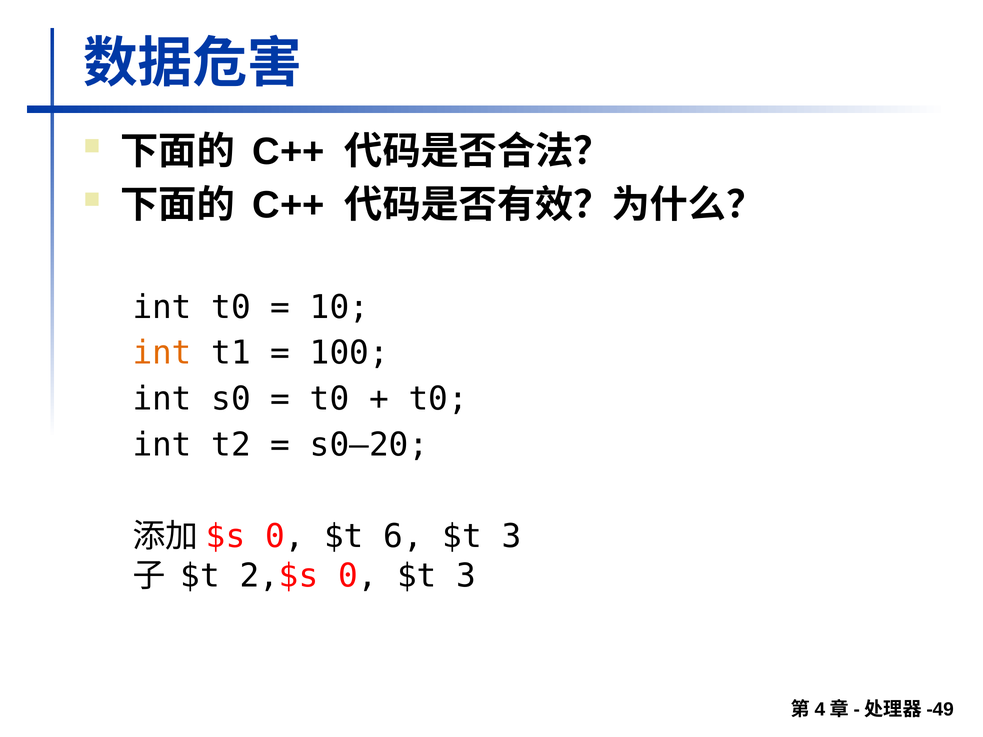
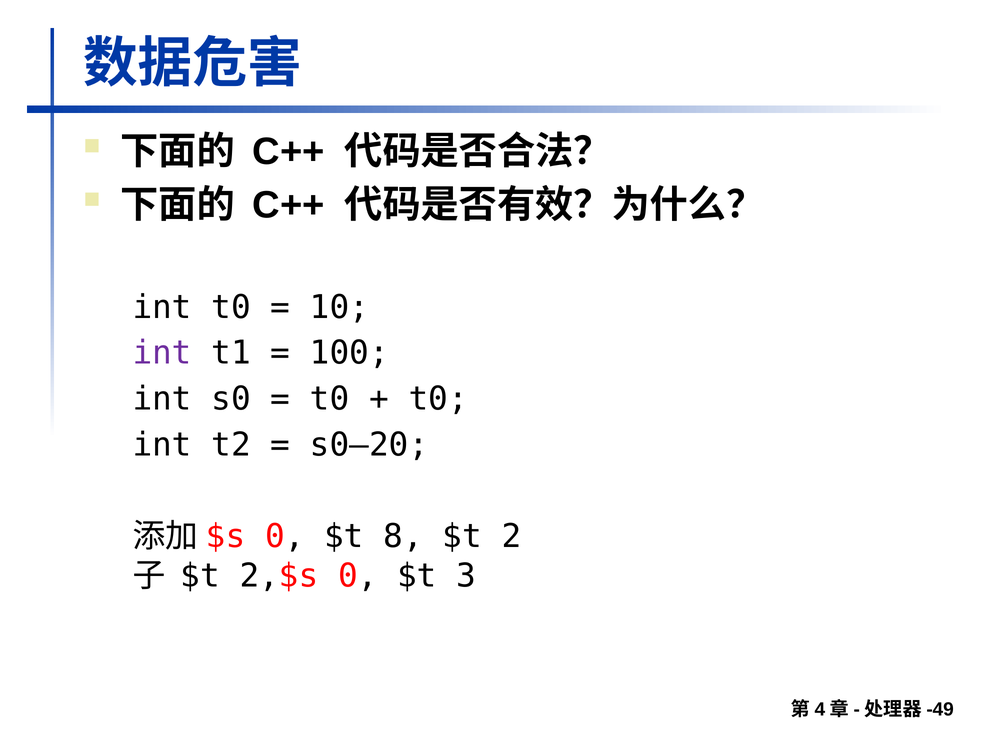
int at (162, 353) colour: orange -> purple
6: 6 -> 8
3 at (511, 537): 3 -> 2
